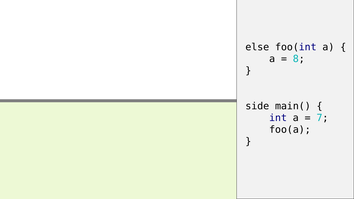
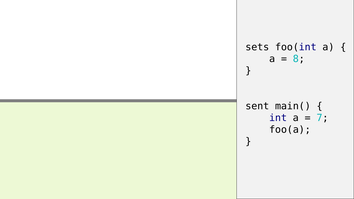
else: else -> sets
side: side -> sent
